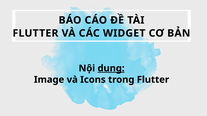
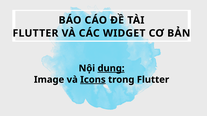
Icons underline: none -> present
